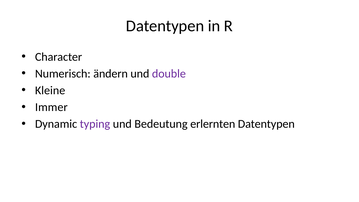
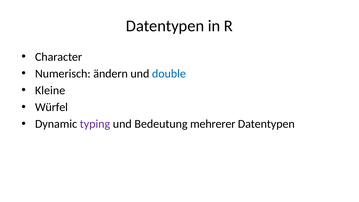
double colour: purple -> blue
Immer: Immer -> Würfel
erlernten: erlernten -> mehrerer
